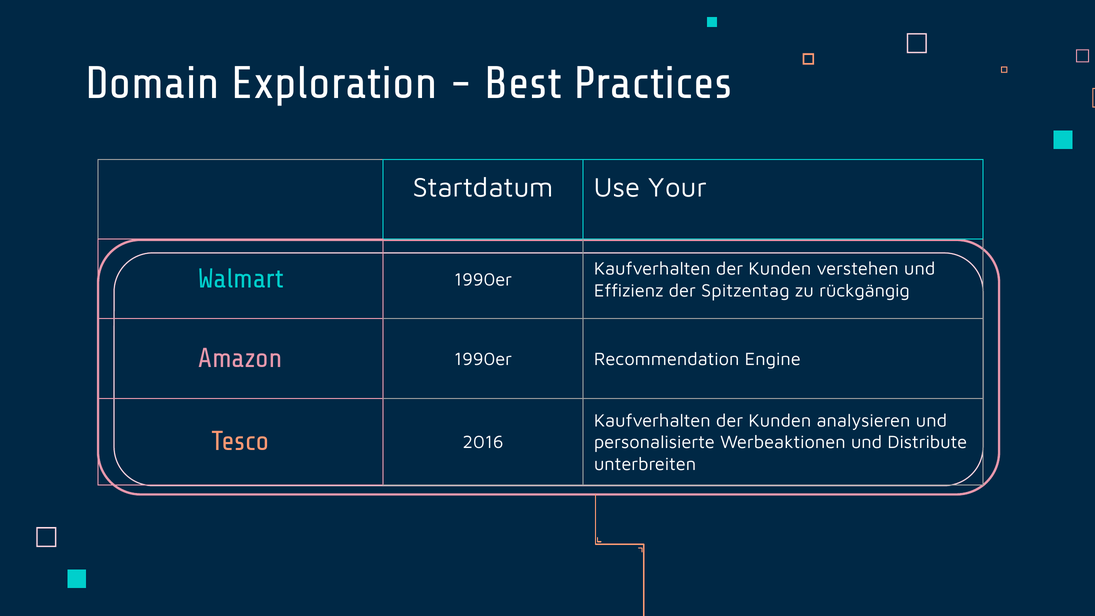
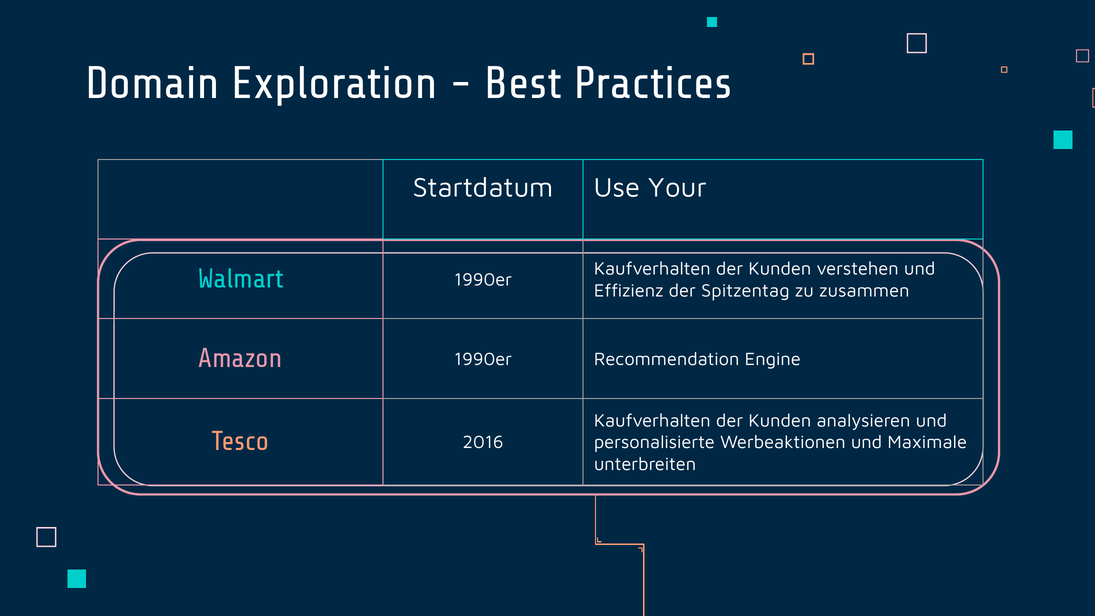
rückgängig: rückgängig -> zusammen
Distribute: Distribute -> Maximale
